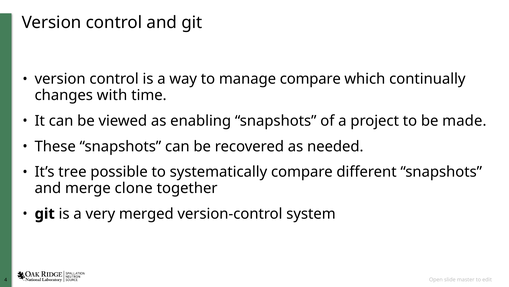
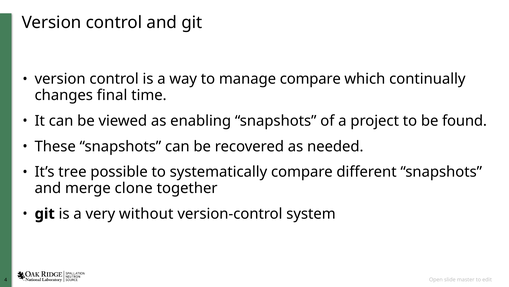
with: with -> final
made: made -> found
merged: merged -> without
